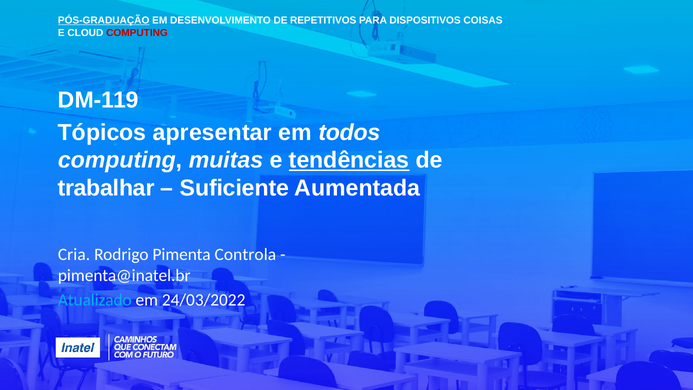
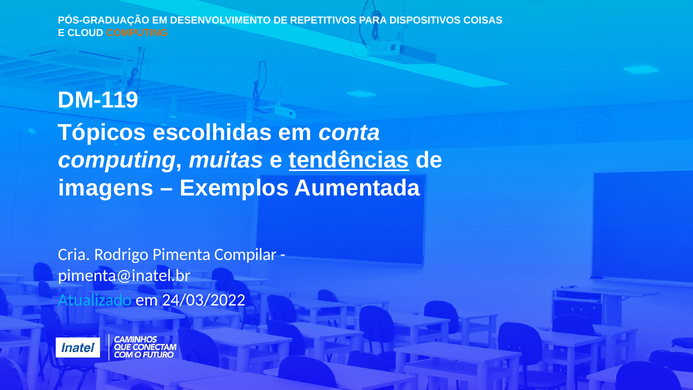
PÓS-GRADUAÇÃO underline: present -> none
COMPUTING at (137, 33) colour: red -> orange
apresentar: apresentar -> escolhidas
todos: todos -> conta
trabalhar: trabalhar -> imagens
Suficiente: Suficiente -> Exemplos
Controla: Controla -> Compilar
